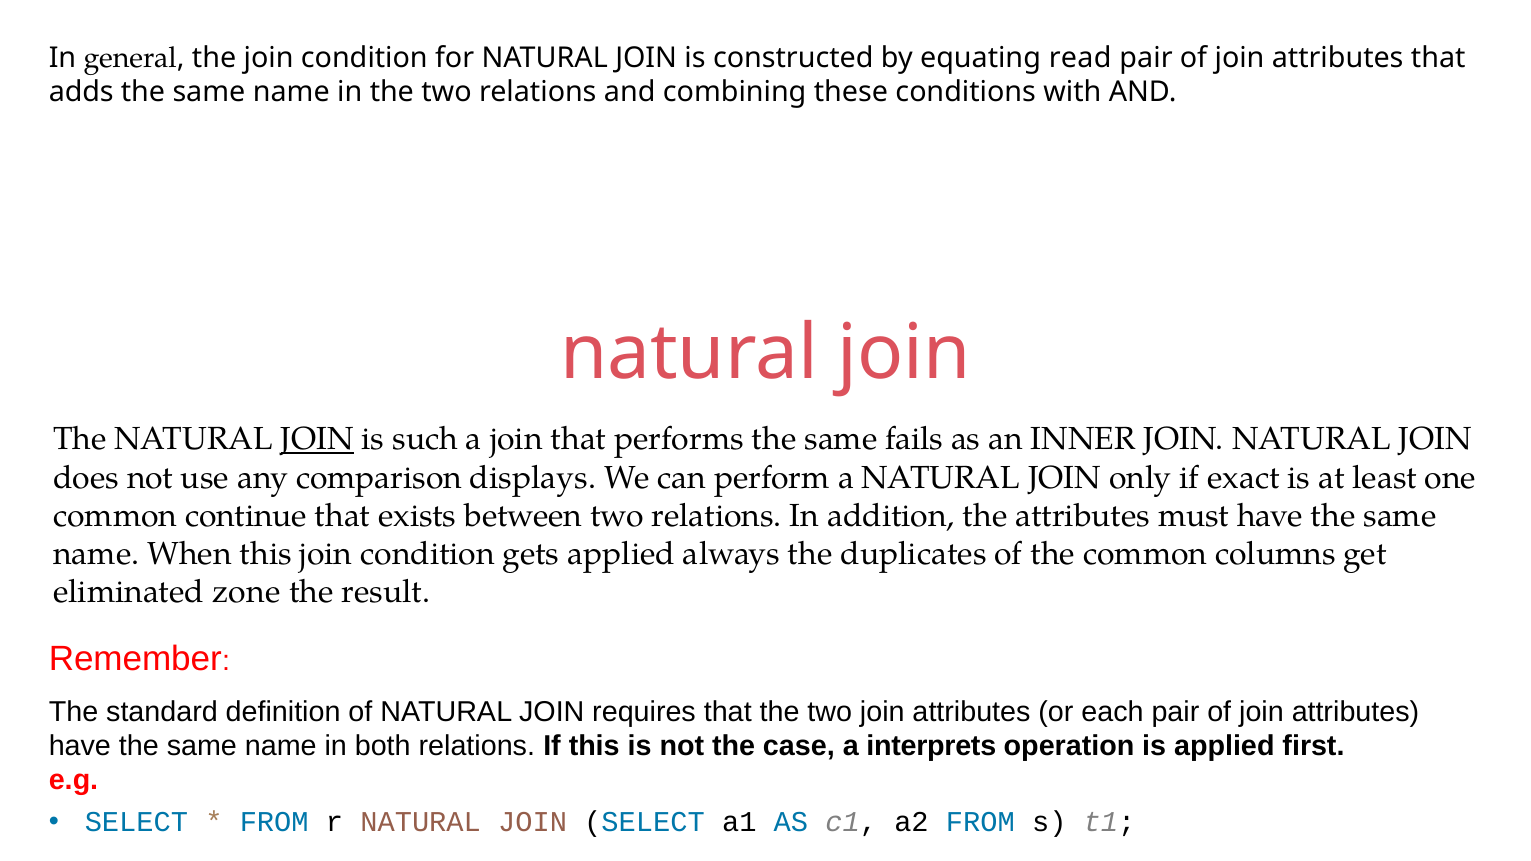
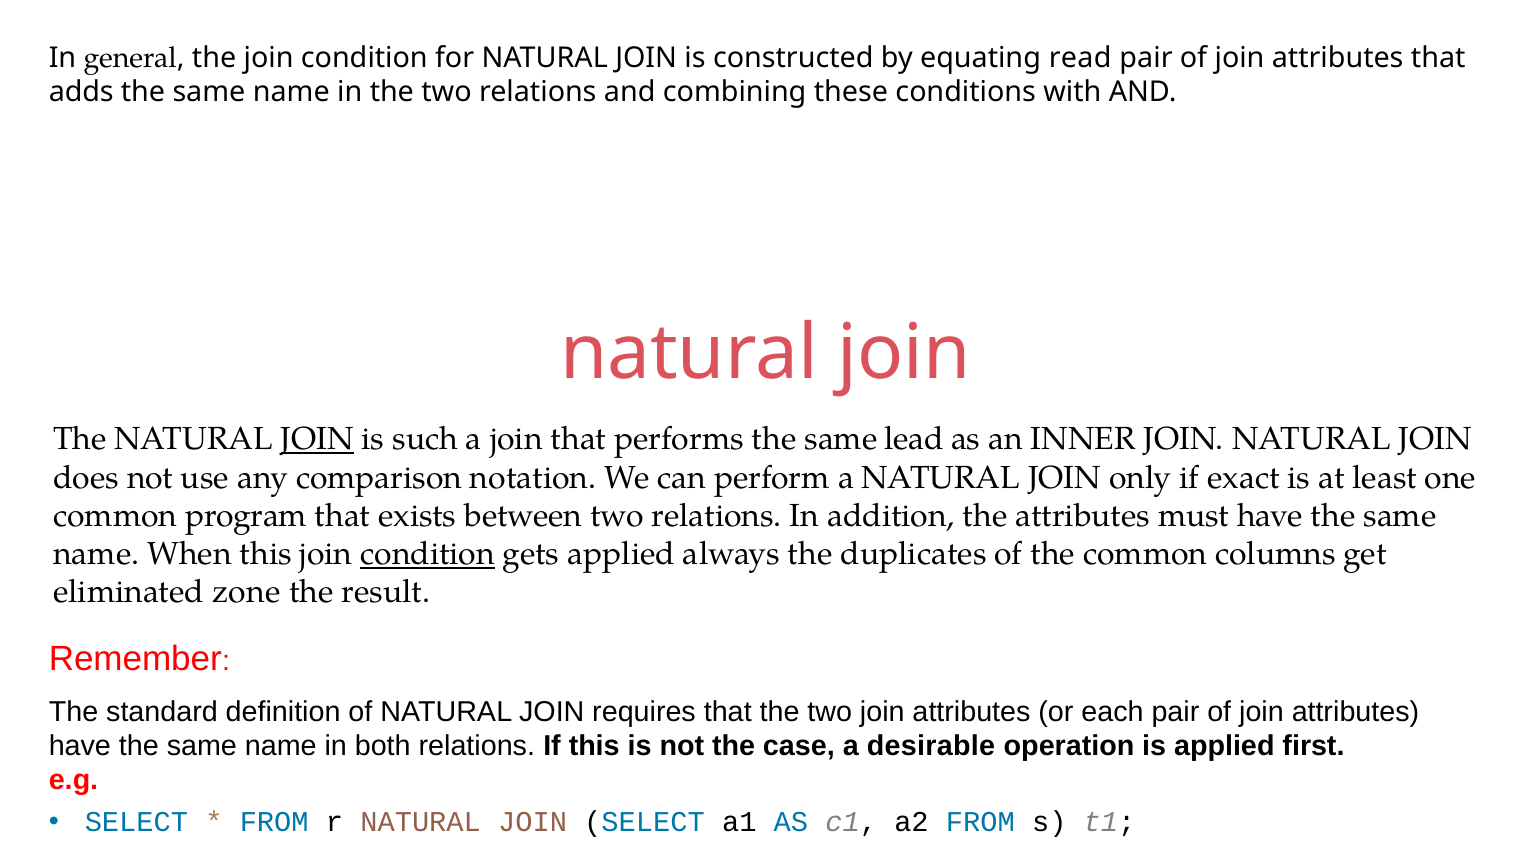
fails: fails -> lead
displays: displays -> notation
continue: continue -> program
condition at (428, 554) underline: none -> present
interprets: interprets -> desirable
